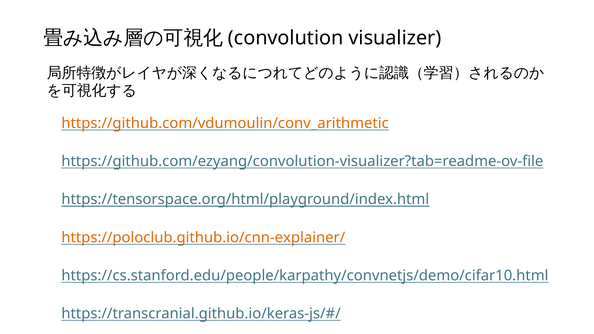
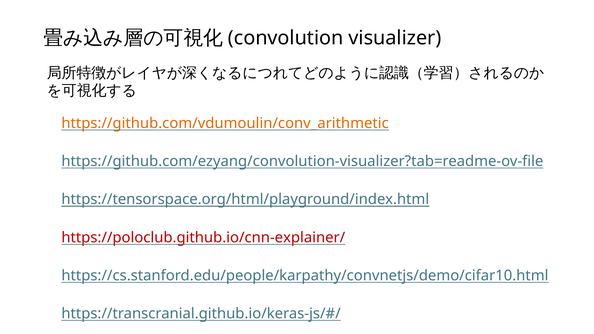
https://poloclub.github.io/cnn-explainer/ colour: orange -> red
